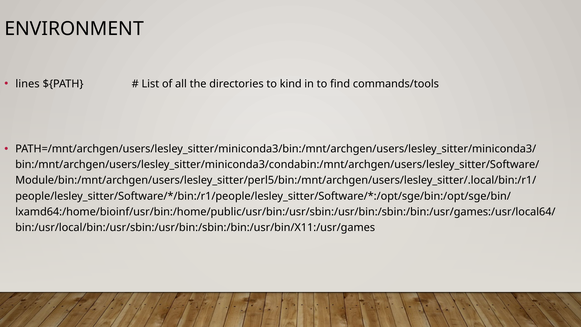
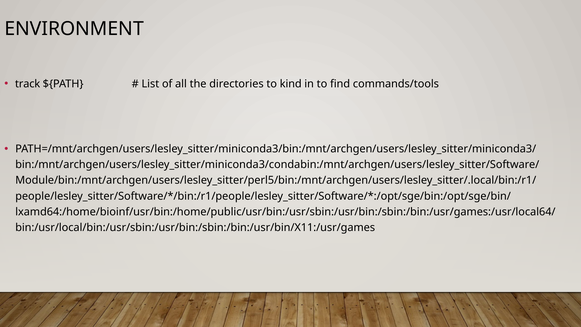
lines: lines -> track
